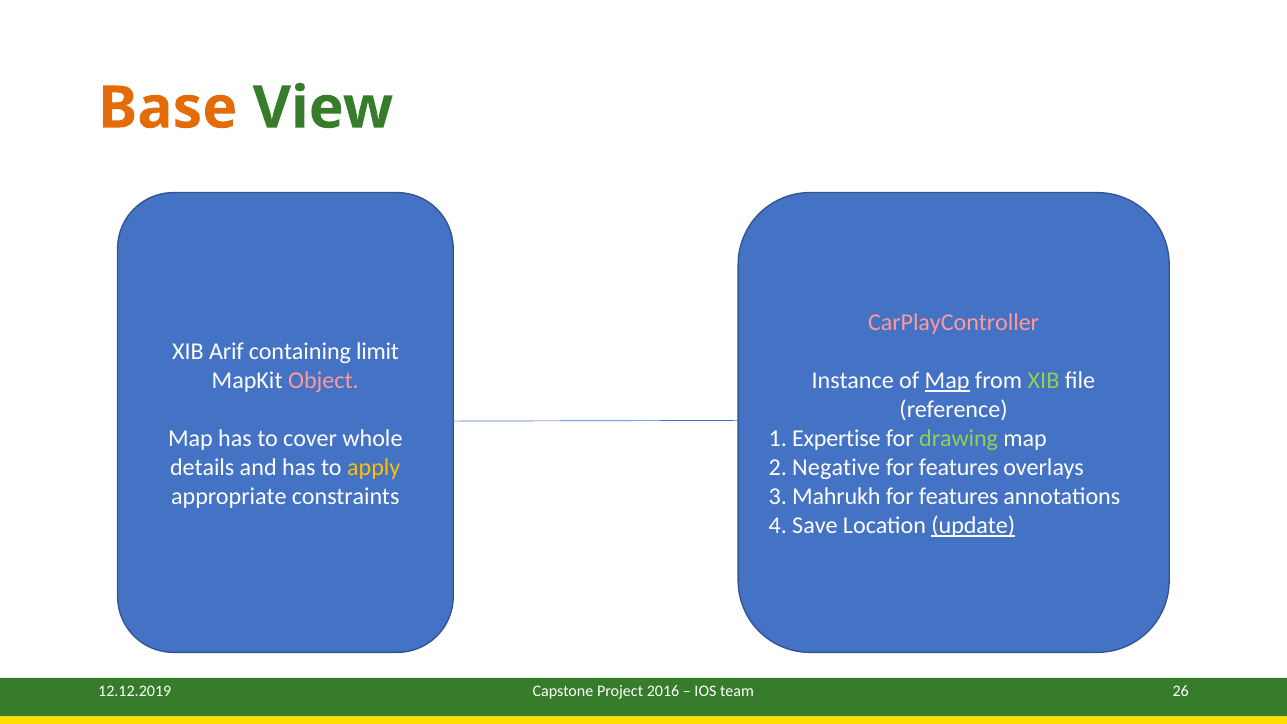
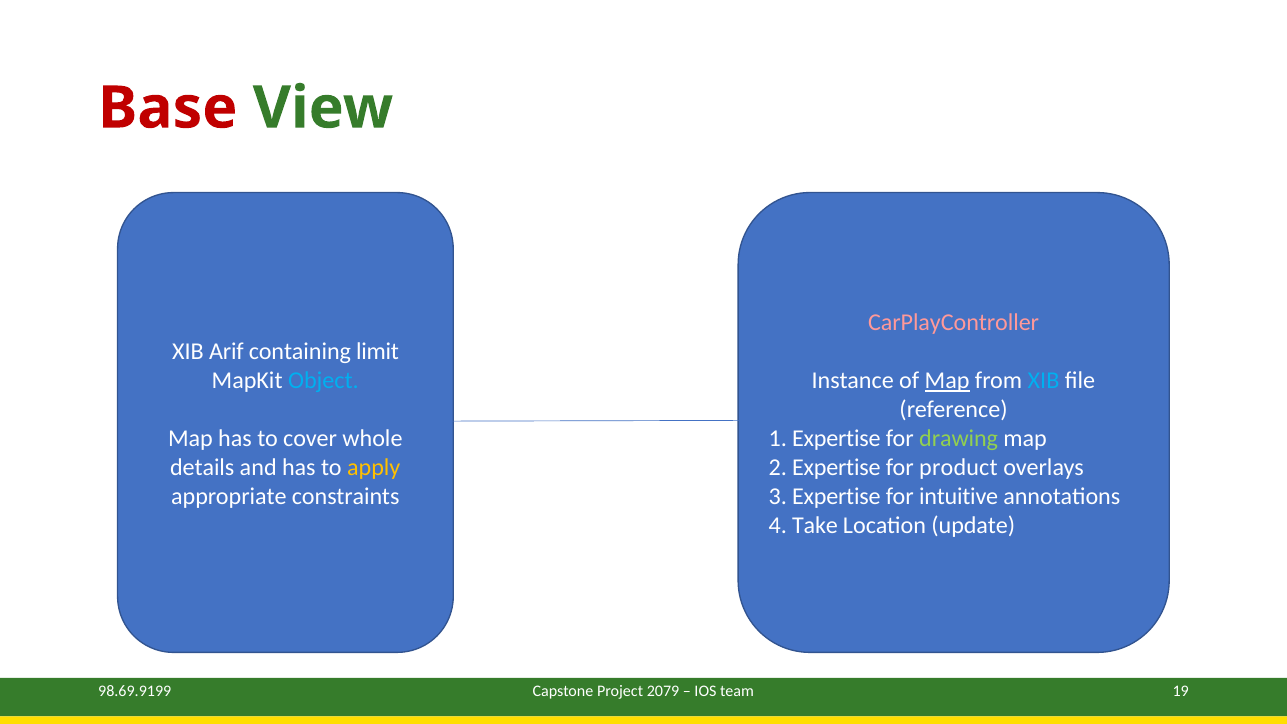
Base colour: orange -> red
Object colour: pink -> light blue
XIB at (1044, 381) colour: light green -> light blue
2 Negative: Negative -> Expertise
features at (959, 468): features -> product
3 Mahrukh: Mahrukh -> Expertise
features at (959, 497): features -> intuitive
Save: Save -> Take
update underline: present -> none
12.12.2019: 12.12.2019 -> 98.69.9199
2016: 2016 -> 2079
26: 26 -> 19
